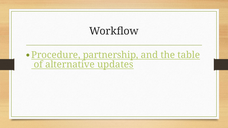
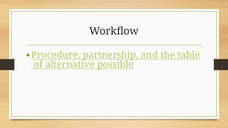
updates: updates -> possible
